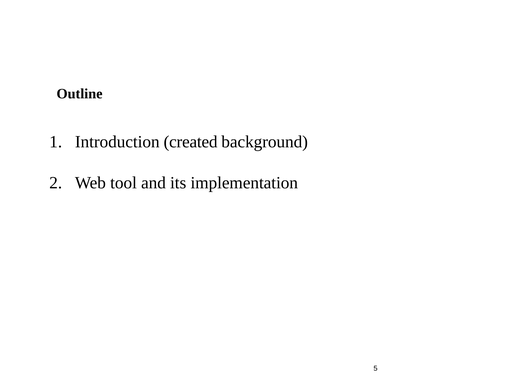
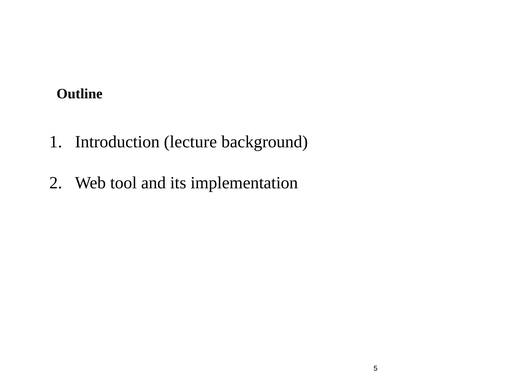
created: created -> lecture
